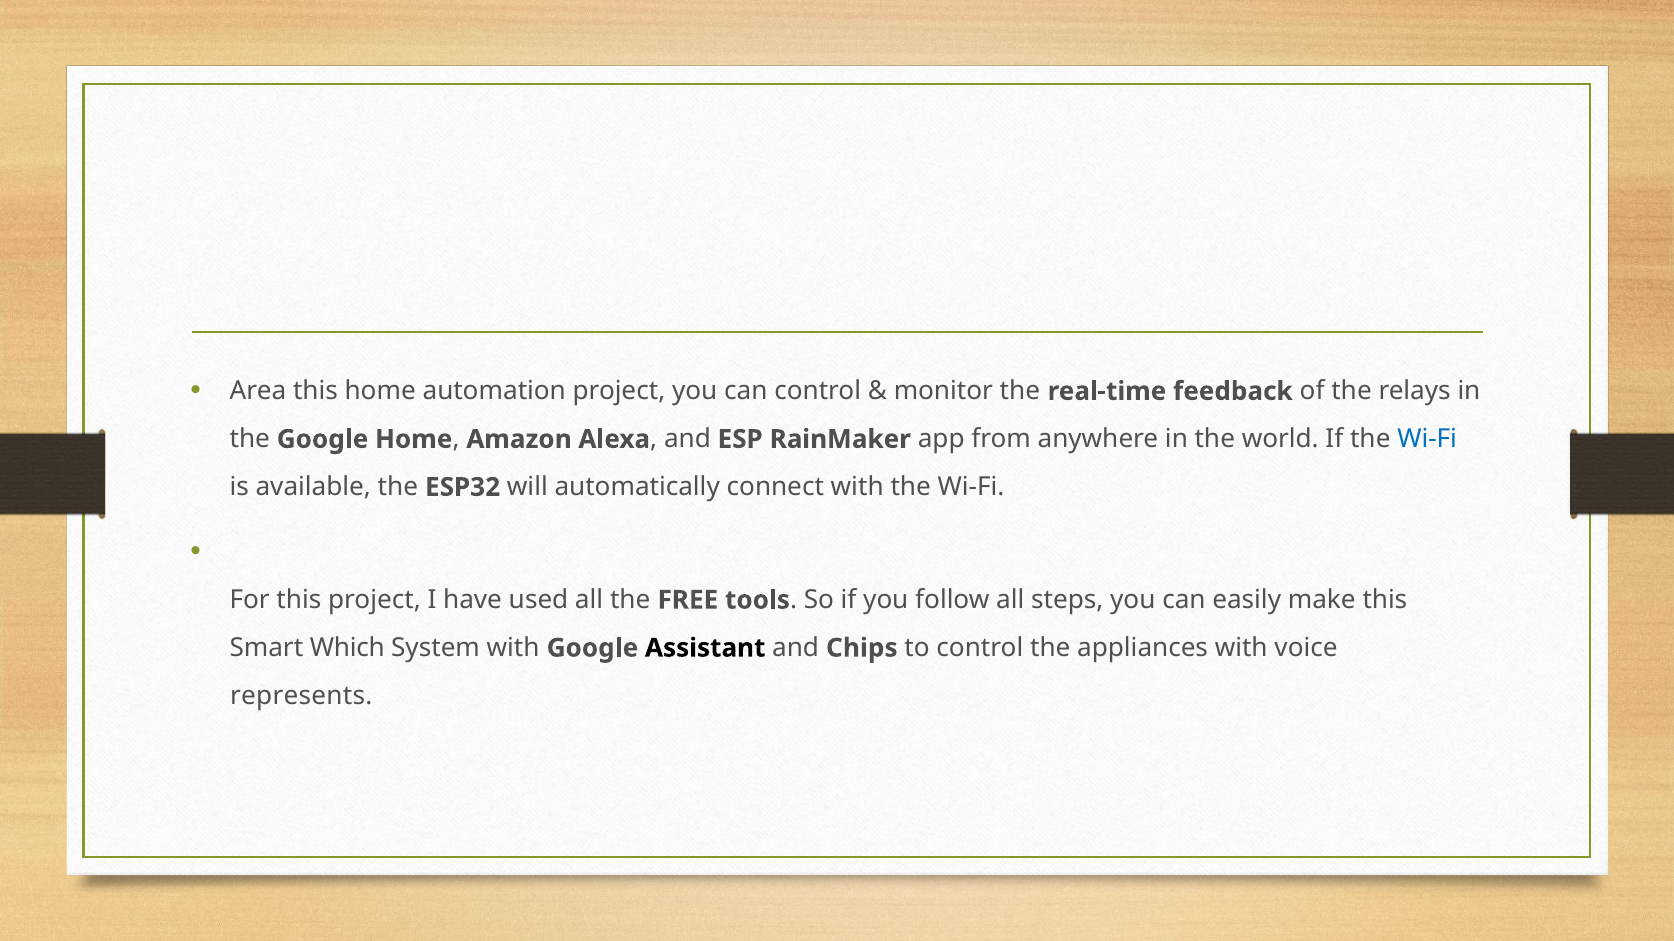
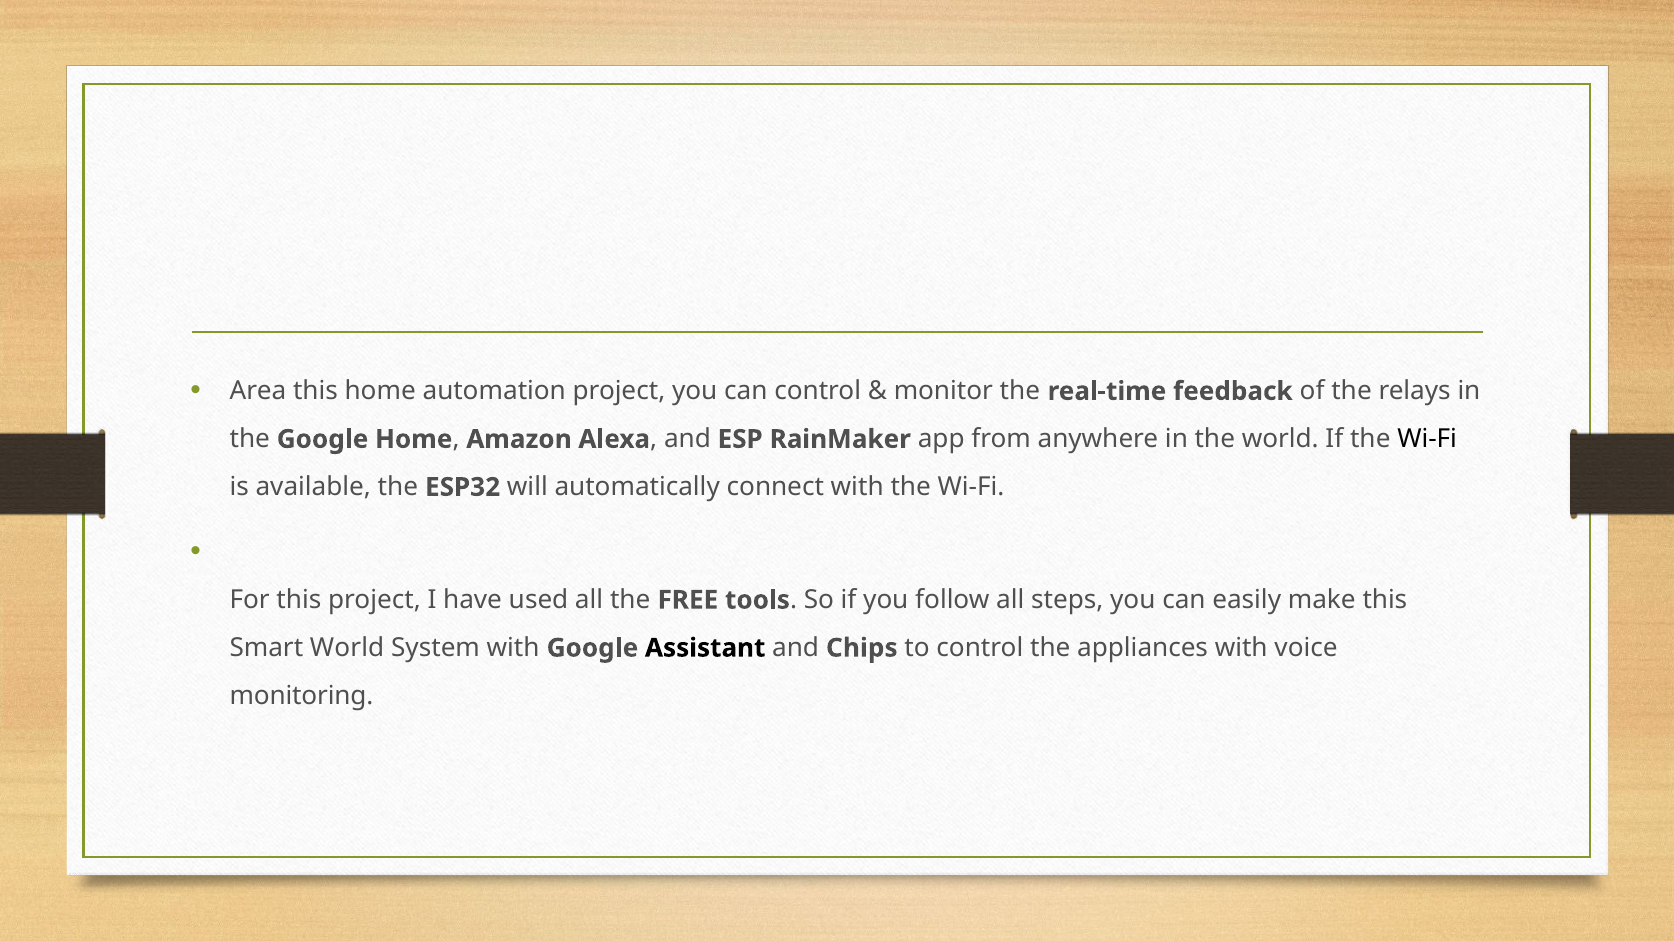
Wi-Fi at (1427, 439) colour: blue -> black
Smart Which: Which -> World
represents: represents -> monitoring
